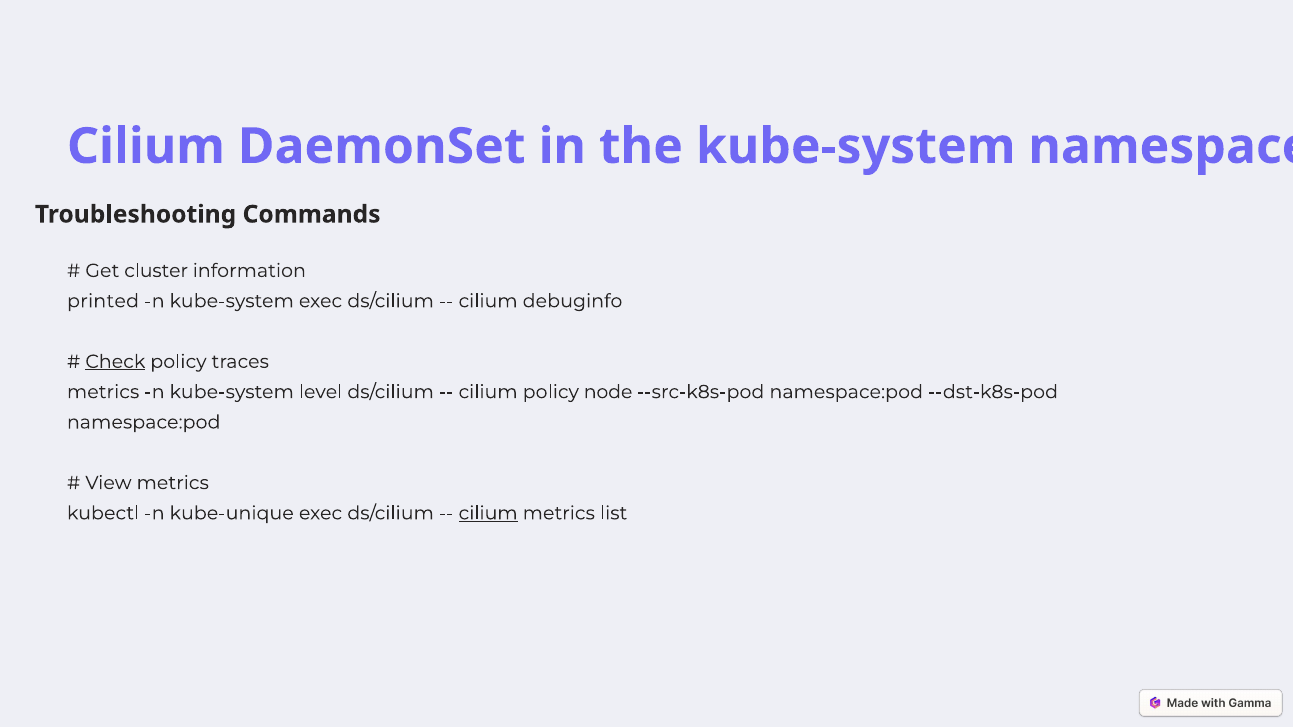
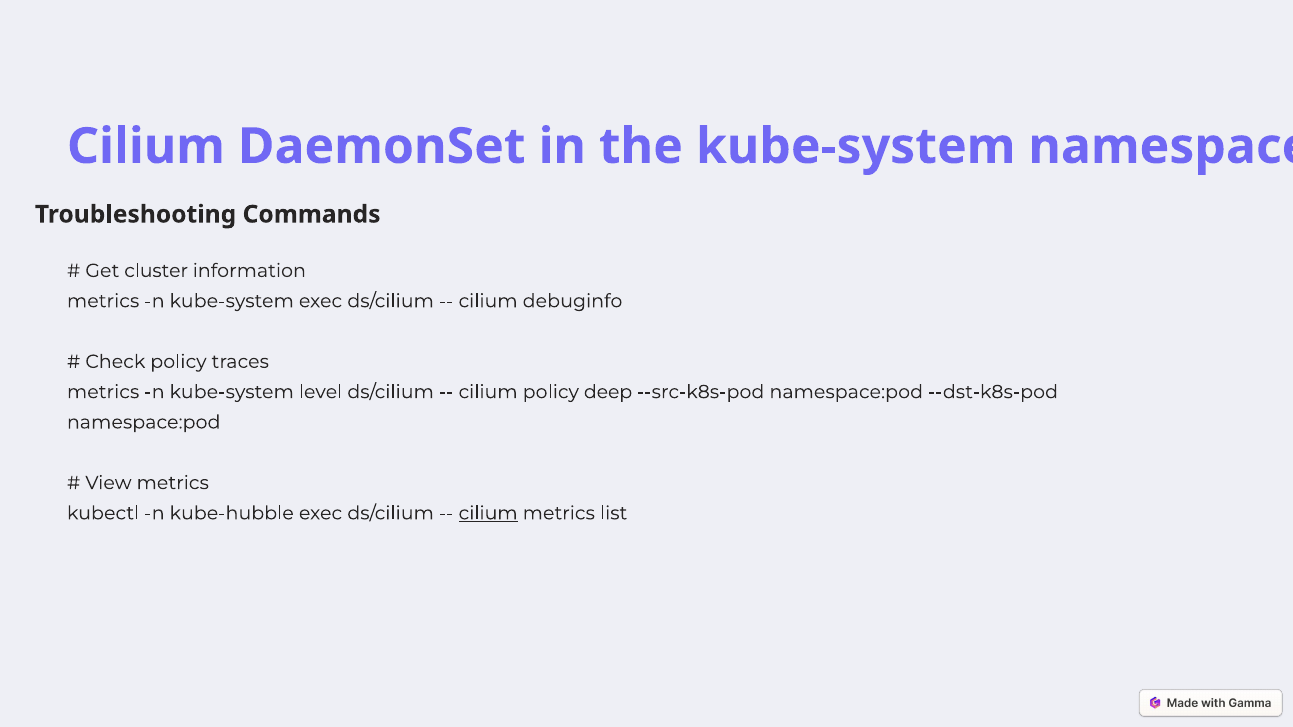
printed at (103, 301): printed -> metrics
Check underline: present -> none
node: node -> deep
kube-unique: kube-unique -> kube-hubble
